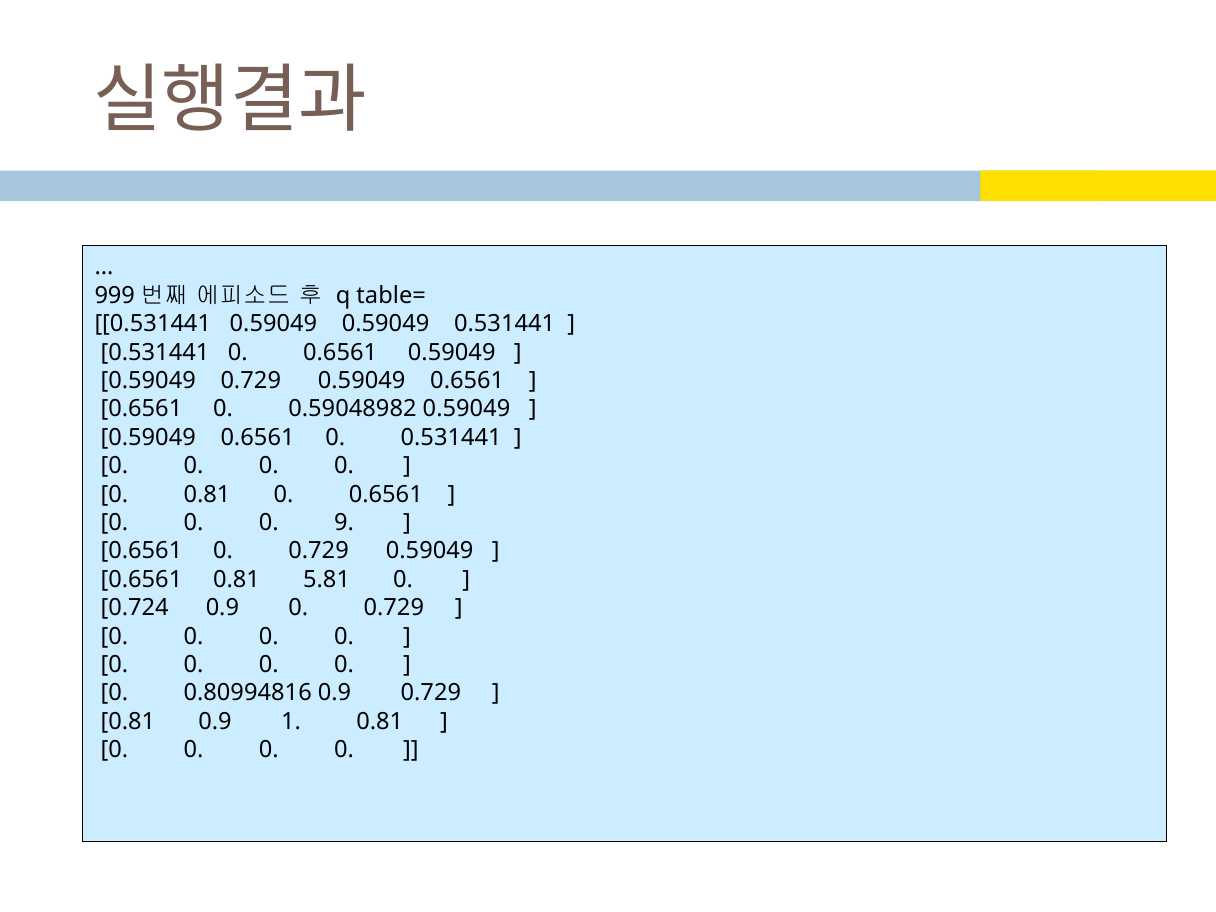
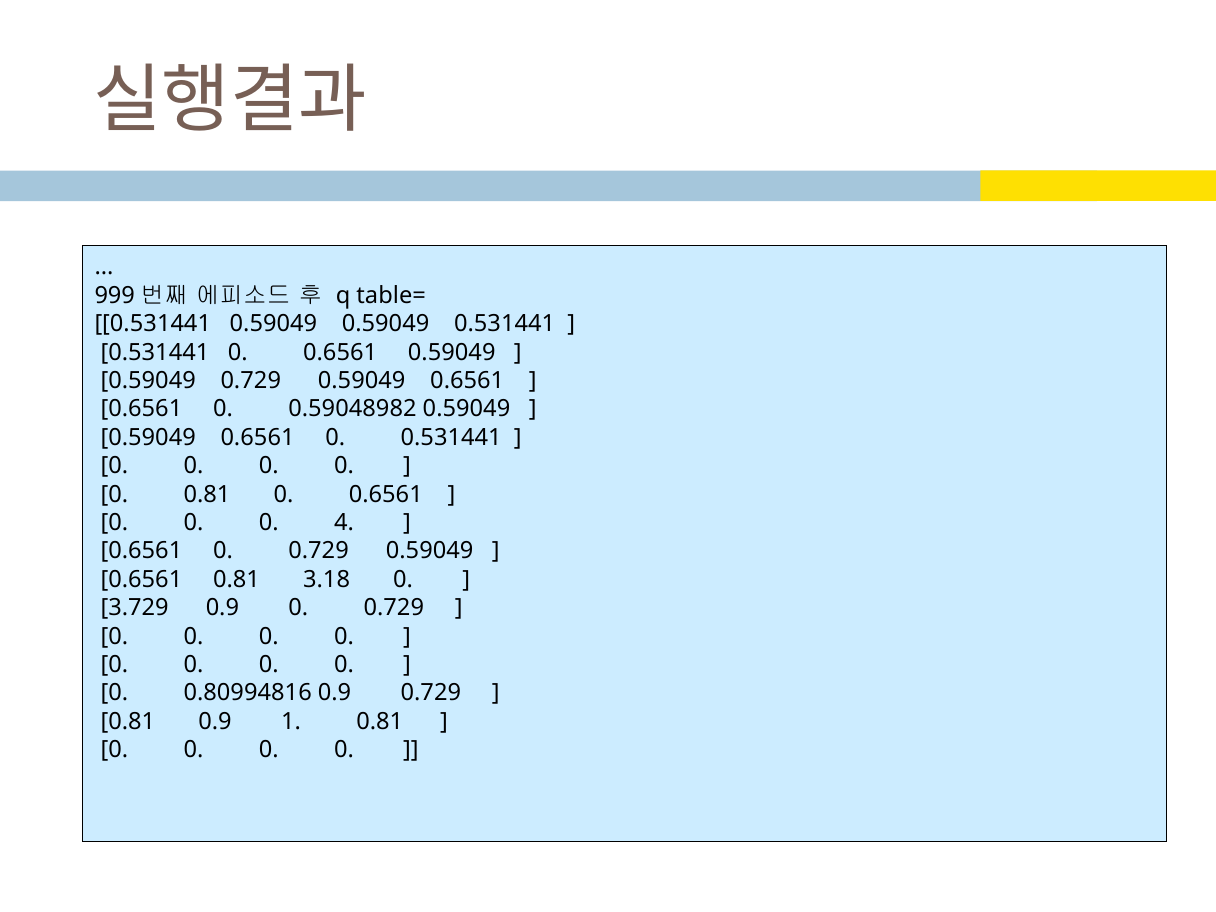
9: 9 -> 4
5.81: 5.81 -> 3.18
0.724: 0.724 -> 3.729
